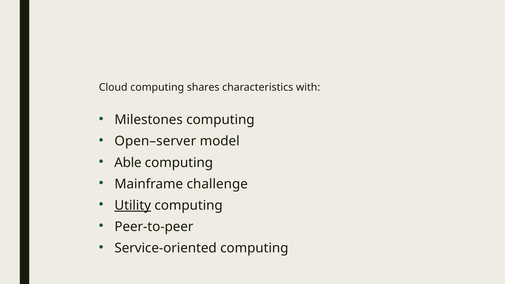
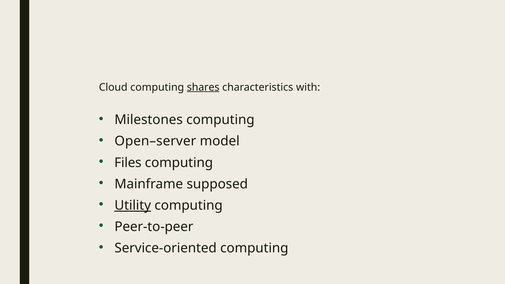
shares underline: none -> present
Able: Able -> Files
challenge: challenge -> supposed
